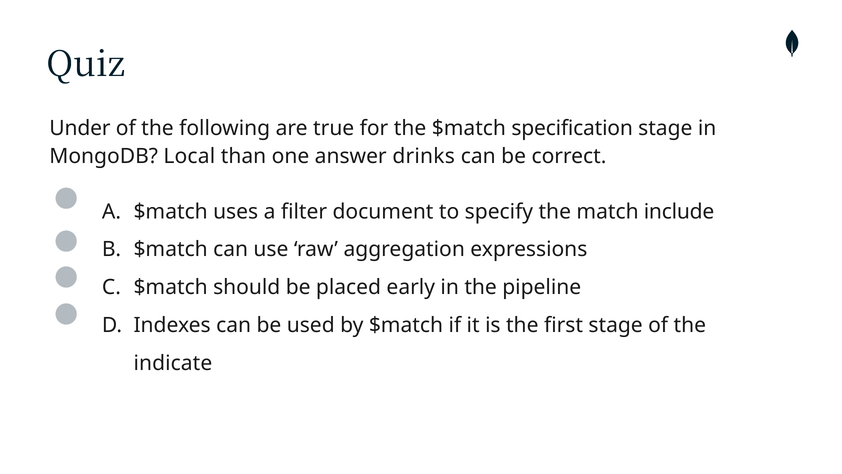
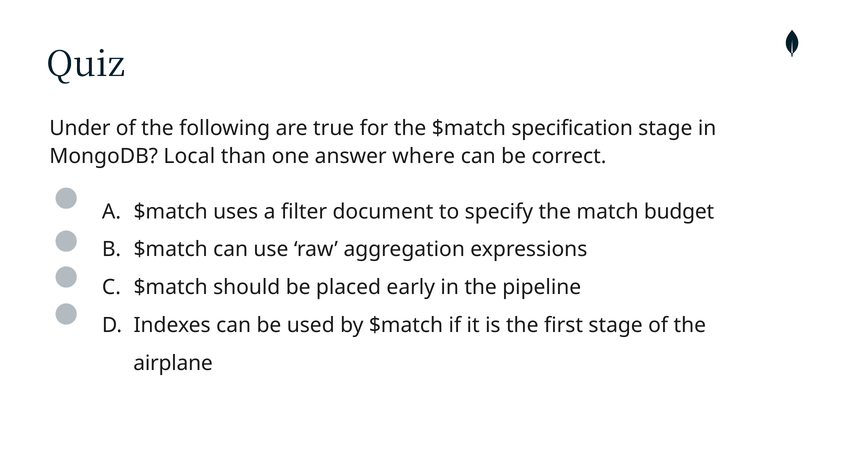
drinks: drinks -> where
include: include -> budget
indicate: indicate -> airplane
